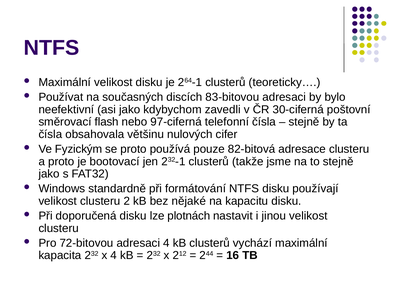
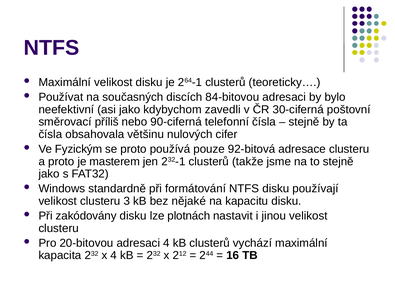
83-bitovou: 83-bitovou -> 84-bitovou
flash: flash -> příliš
97-ciferná: 97-ciferná -> 90-ciferná
82-bitová: 82-bitová -> 92-bitová
bootovací: bootovací -> masterem
2: 2 -> 3
doporučená: doporučená -> zakódovány
72-bitovou: 72-bitovou -> 20-bitovou
